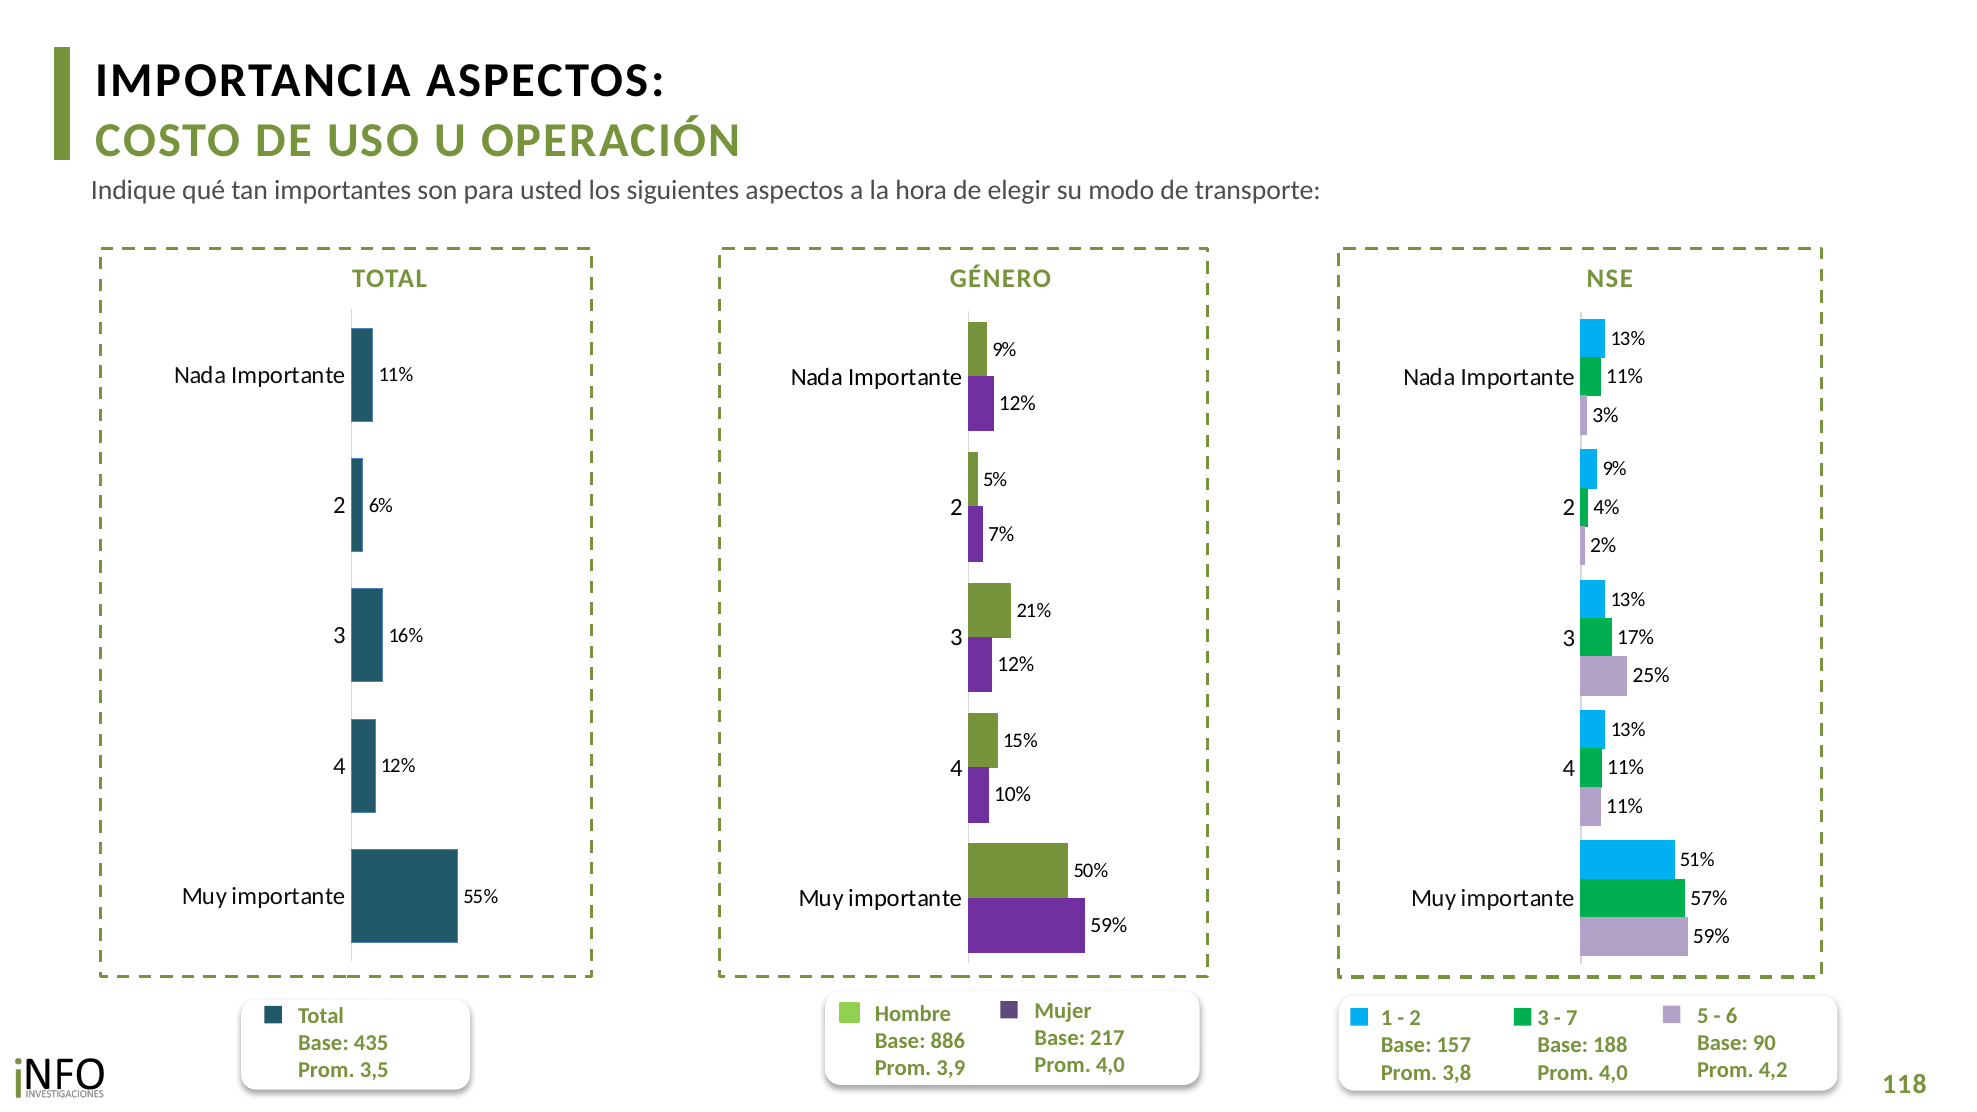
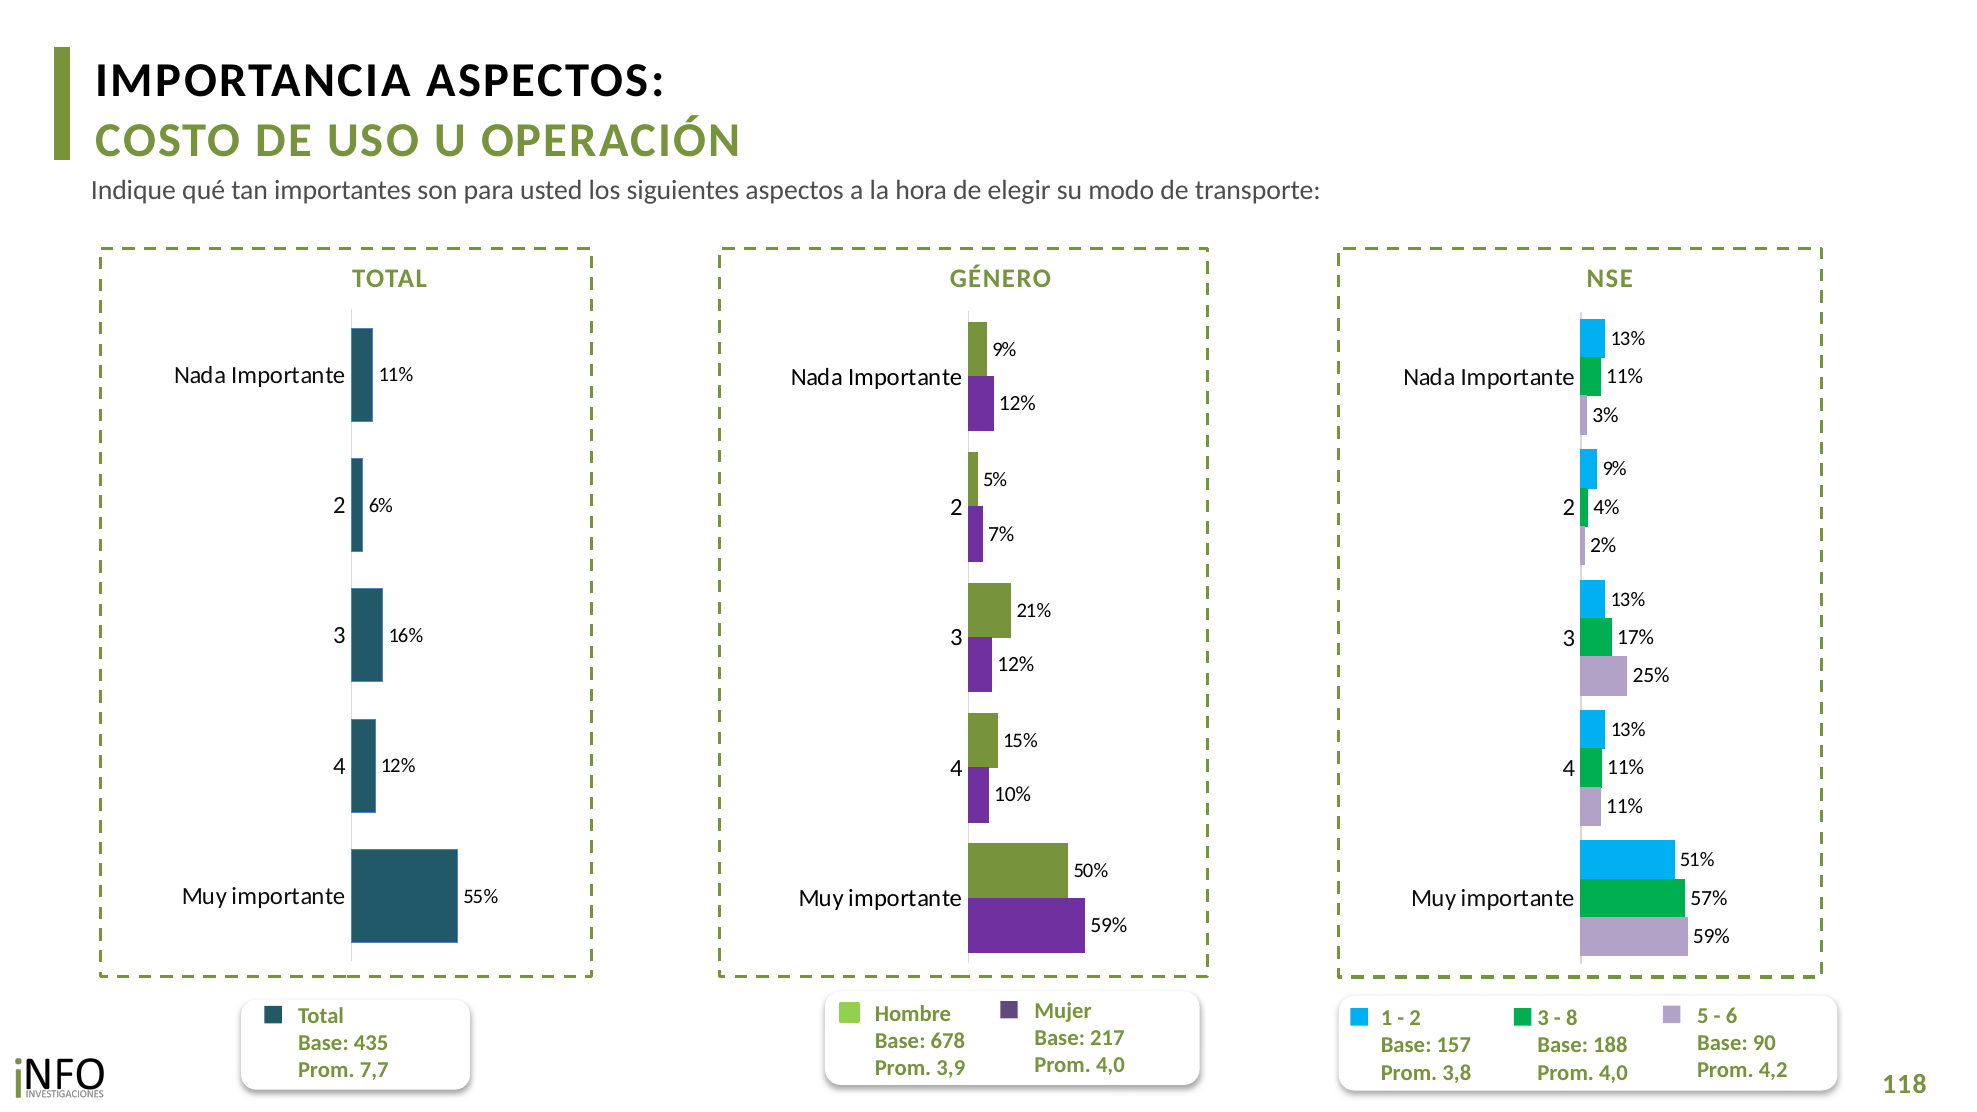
7: 7 -> 8
886: 886 -> 678
3,5: 3,5 -> 7,7
